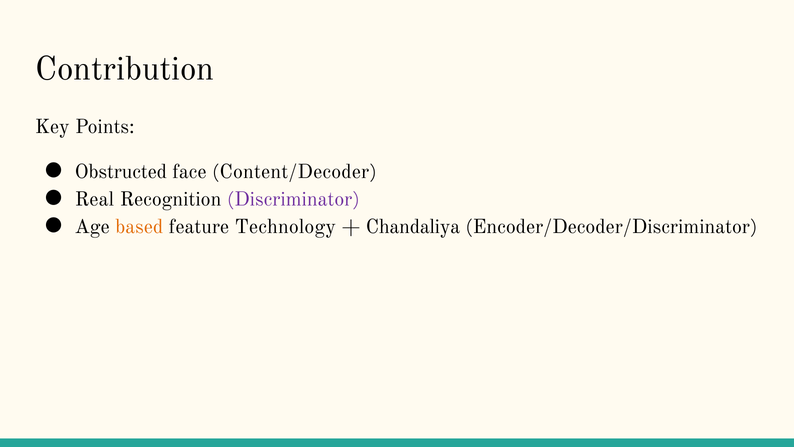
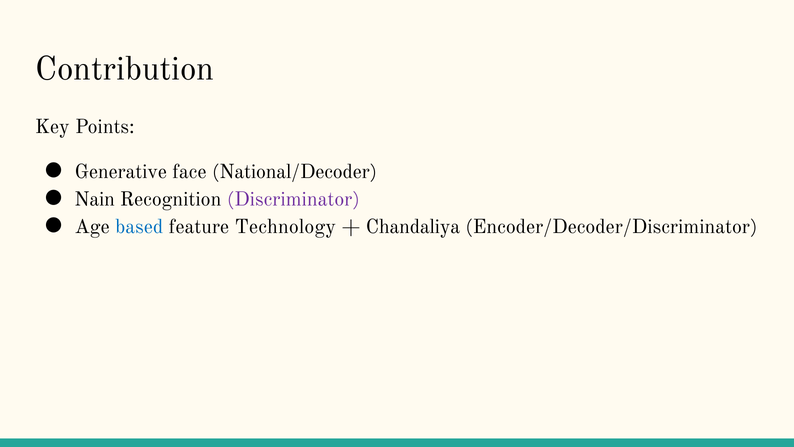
Obstructed: Obstructed -> Generative
Content/Decoder: Content/Decoder -> National/Decoder
Real: Real -> Nain
based colour: orange -> blue
